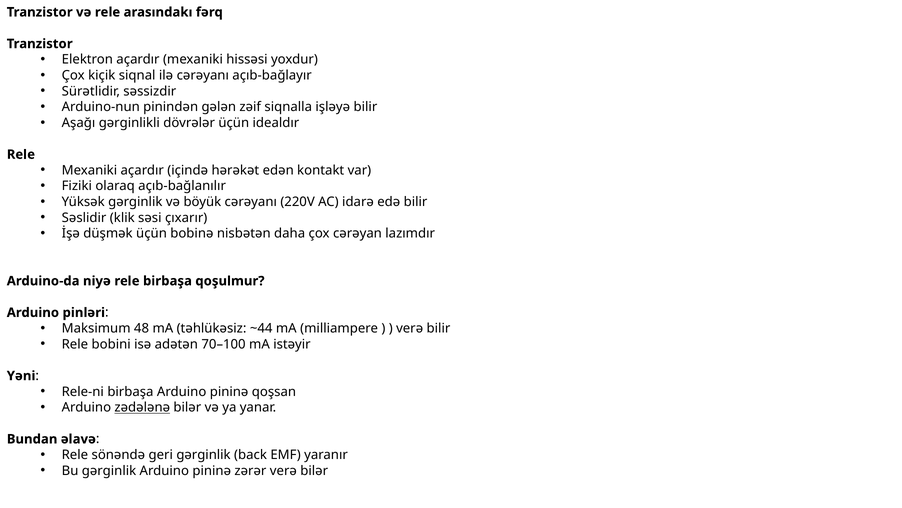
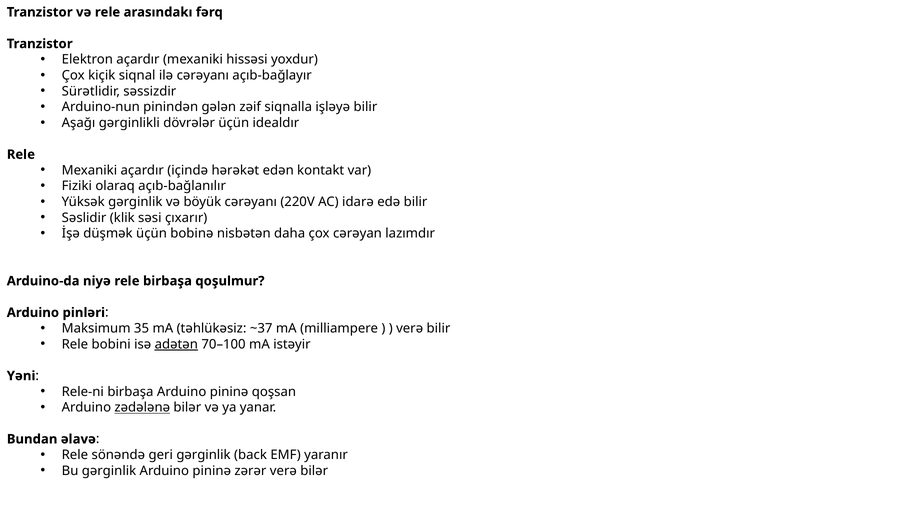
48: 48 -> 35
~44: ~44 -> ~37
adətən underline: none -> present
